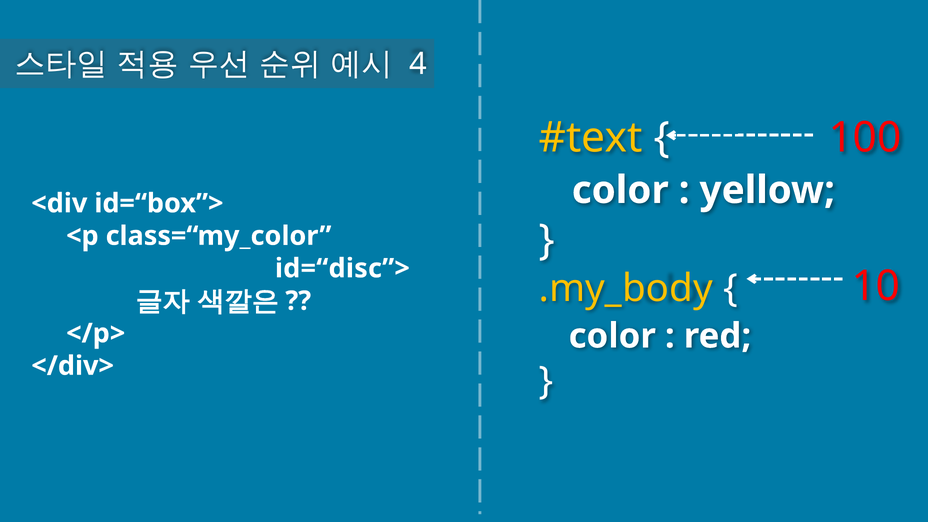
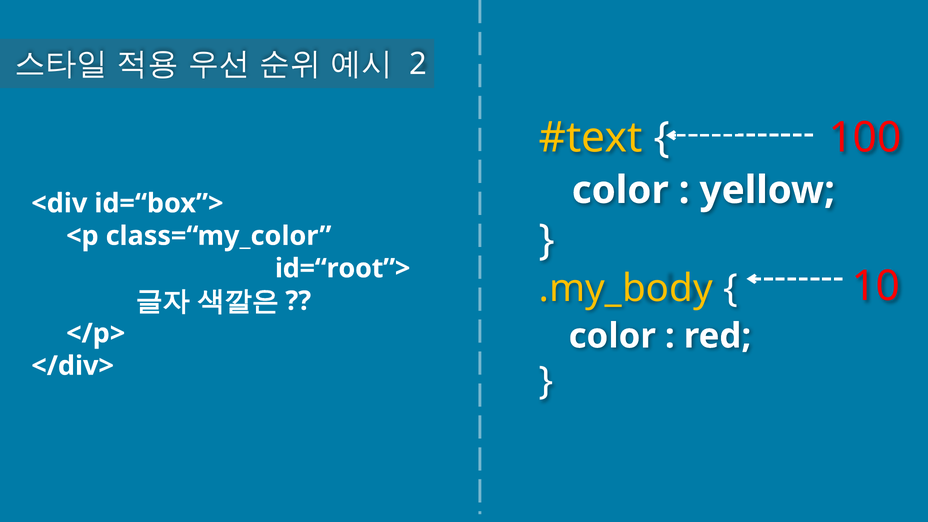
4: 4 -> 2
id=“disc”>: id=“disc”> -> id=“root”>
